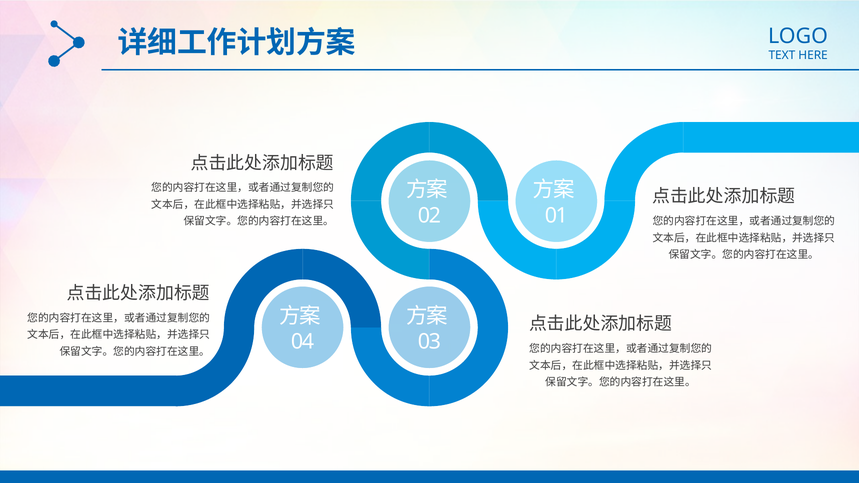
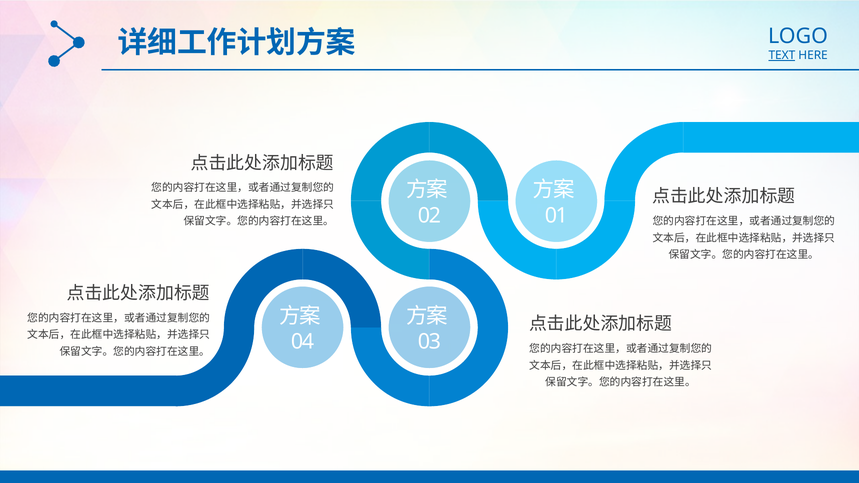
TEXT underline: none -> present
